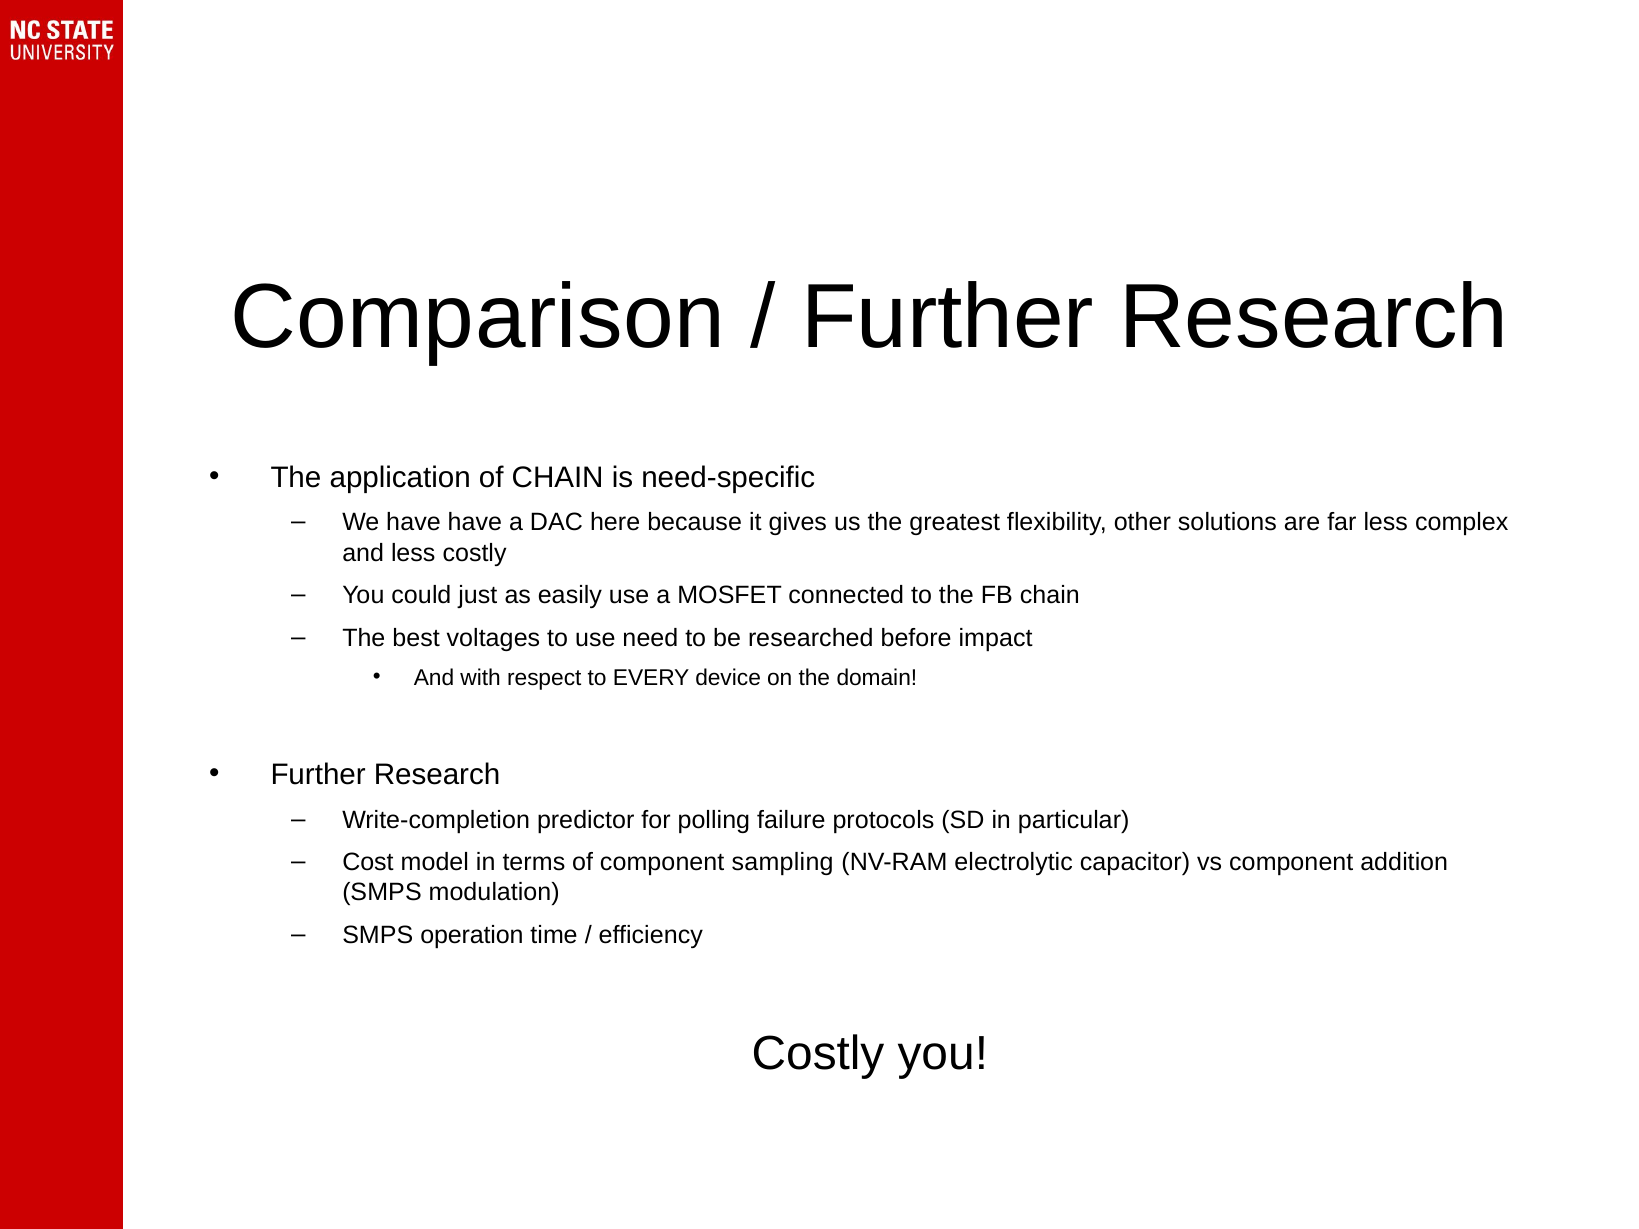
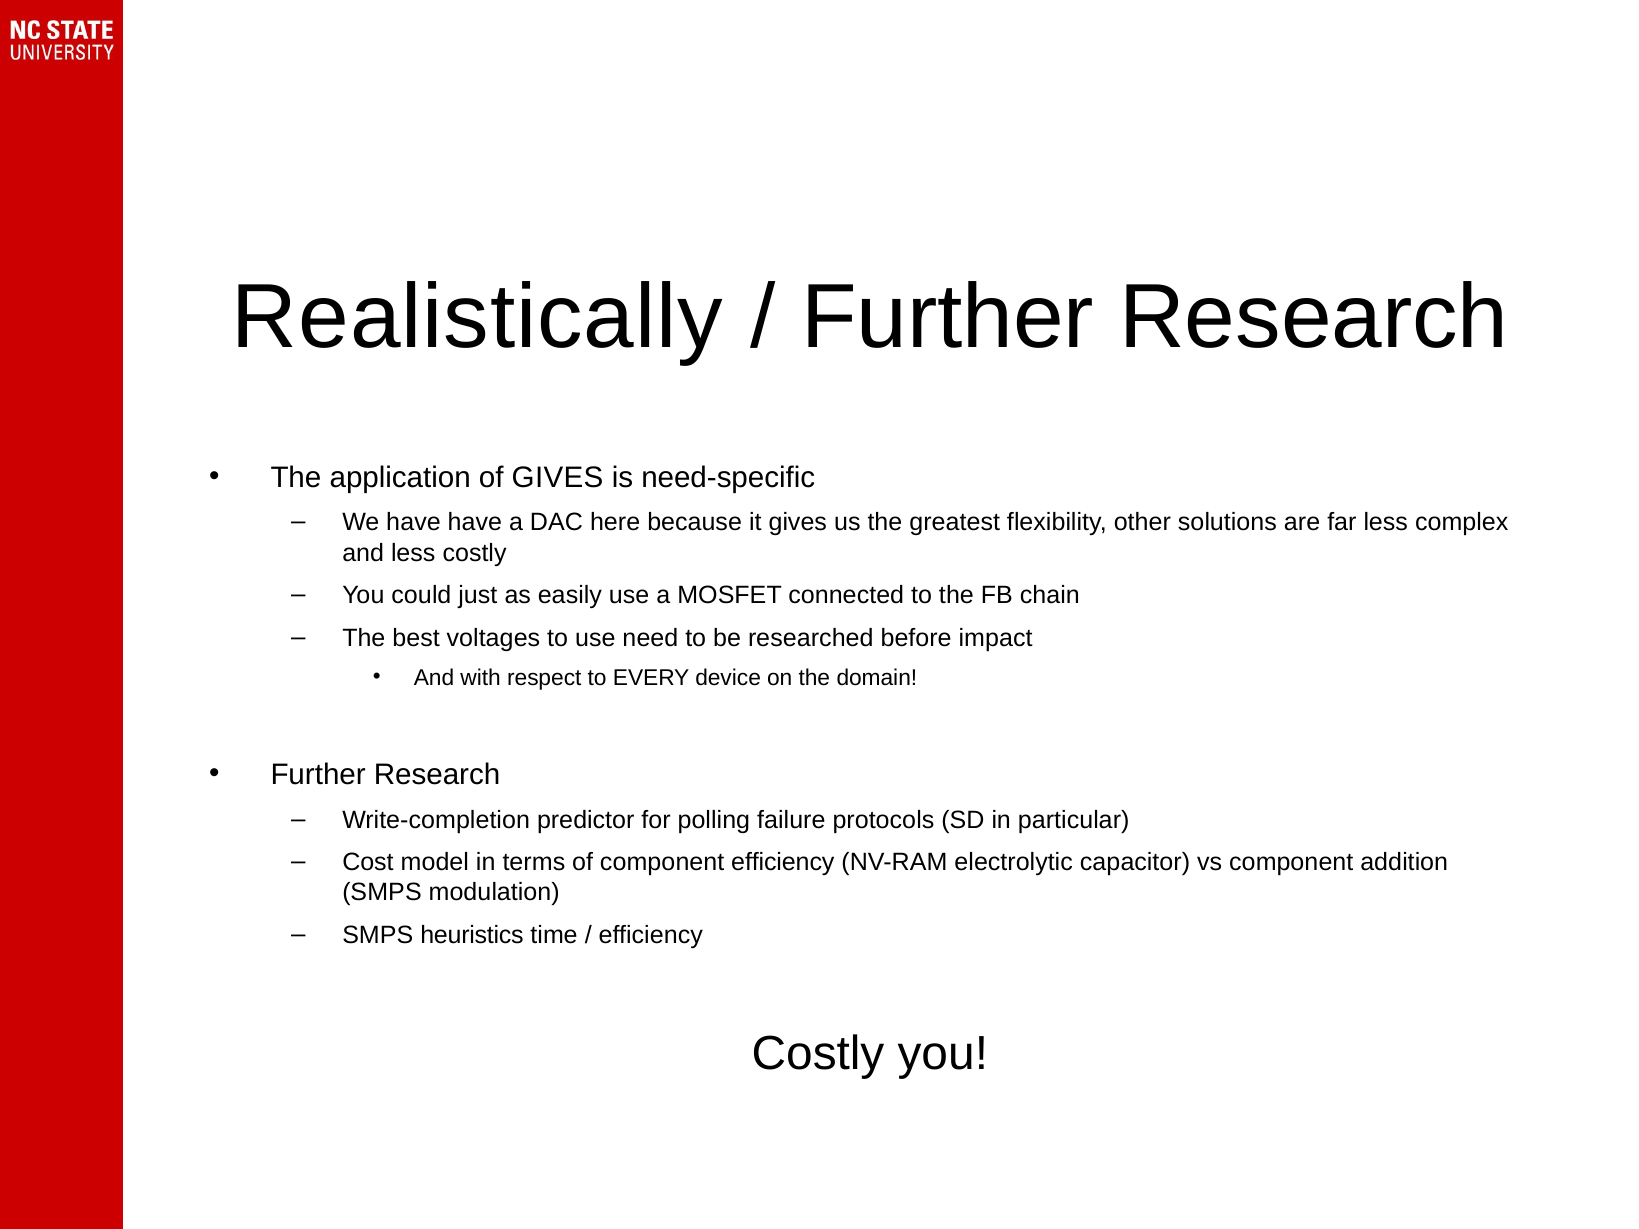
Comparison: Comparison -> Realistically
of CHAIN: CHAIN -> GIVES
component sampling: sampling -> efficiency
operation: operation -> heuristics
